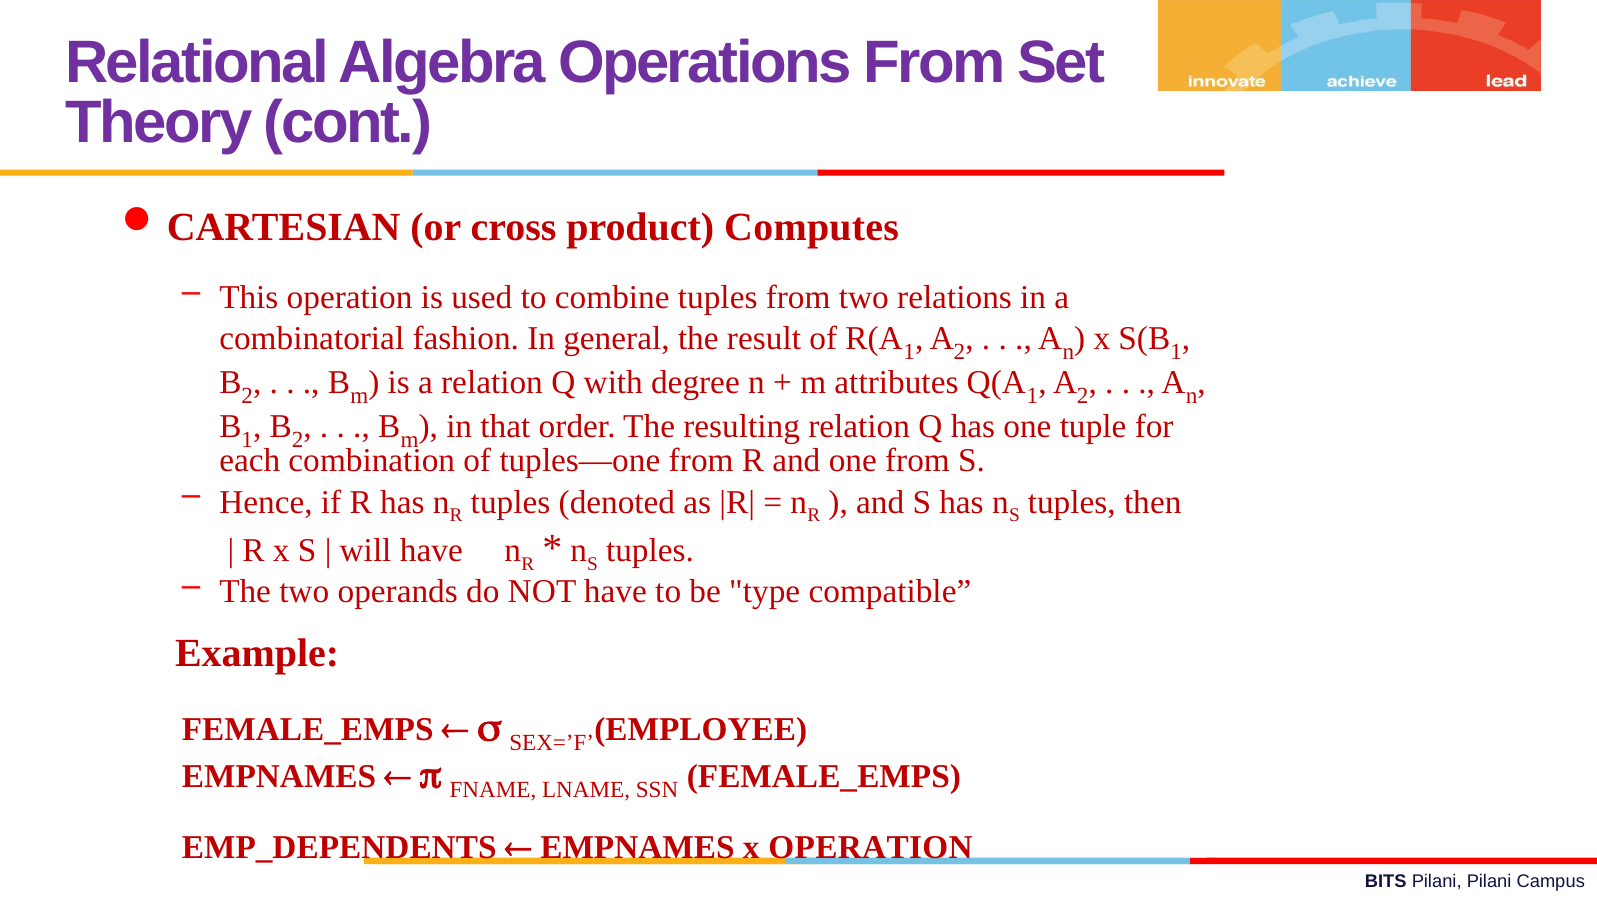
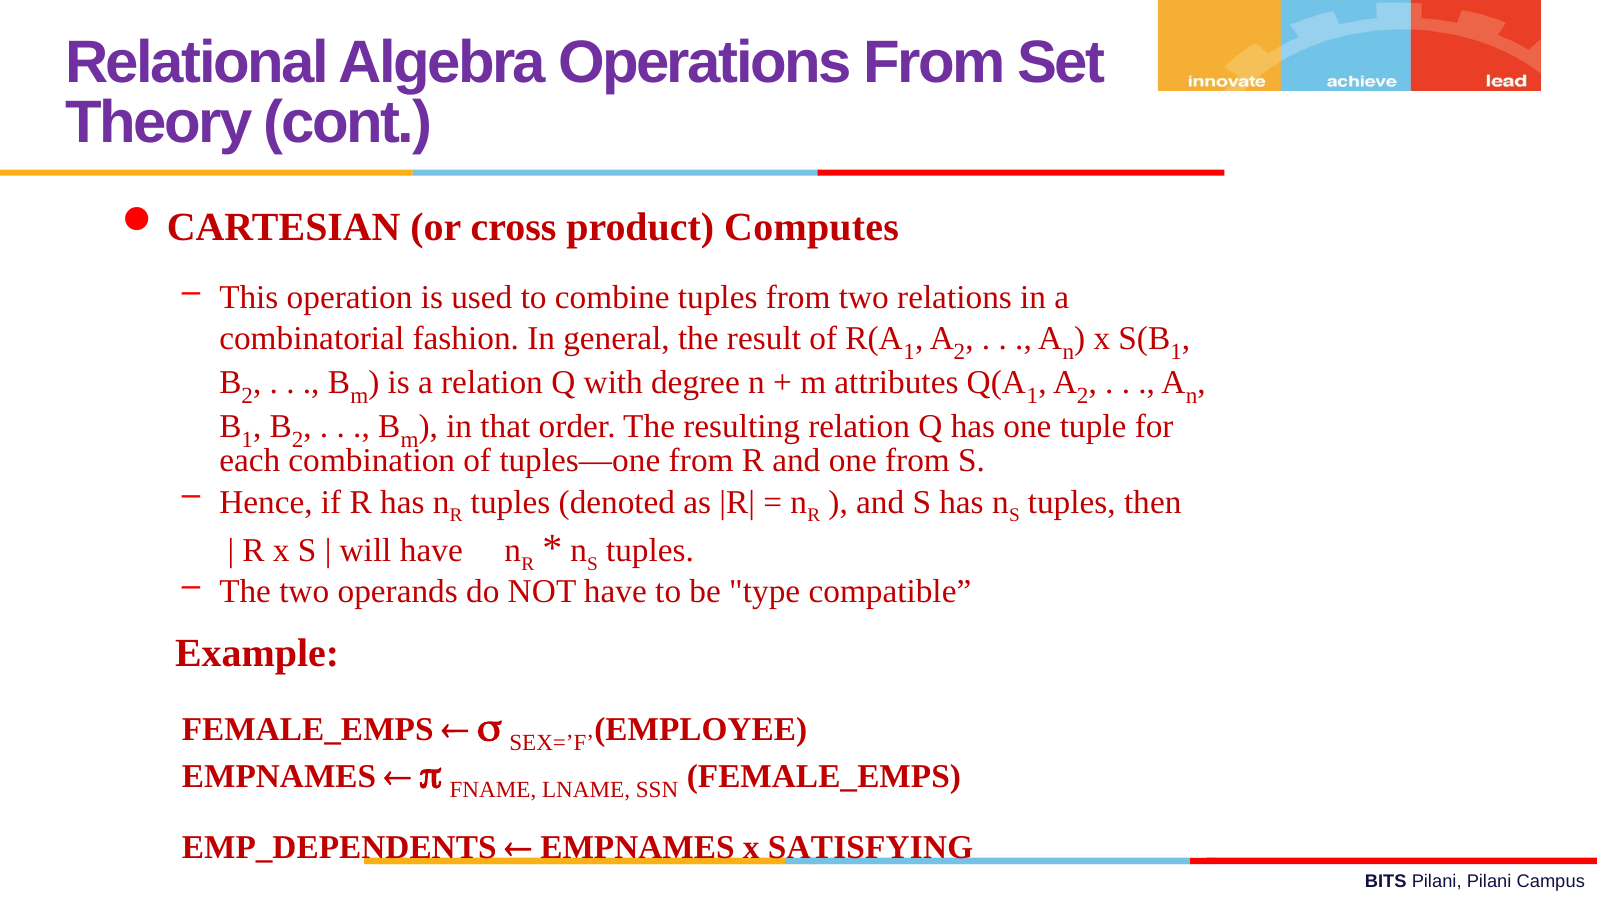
x OPERATION: OPERATION -> SATISFYING
